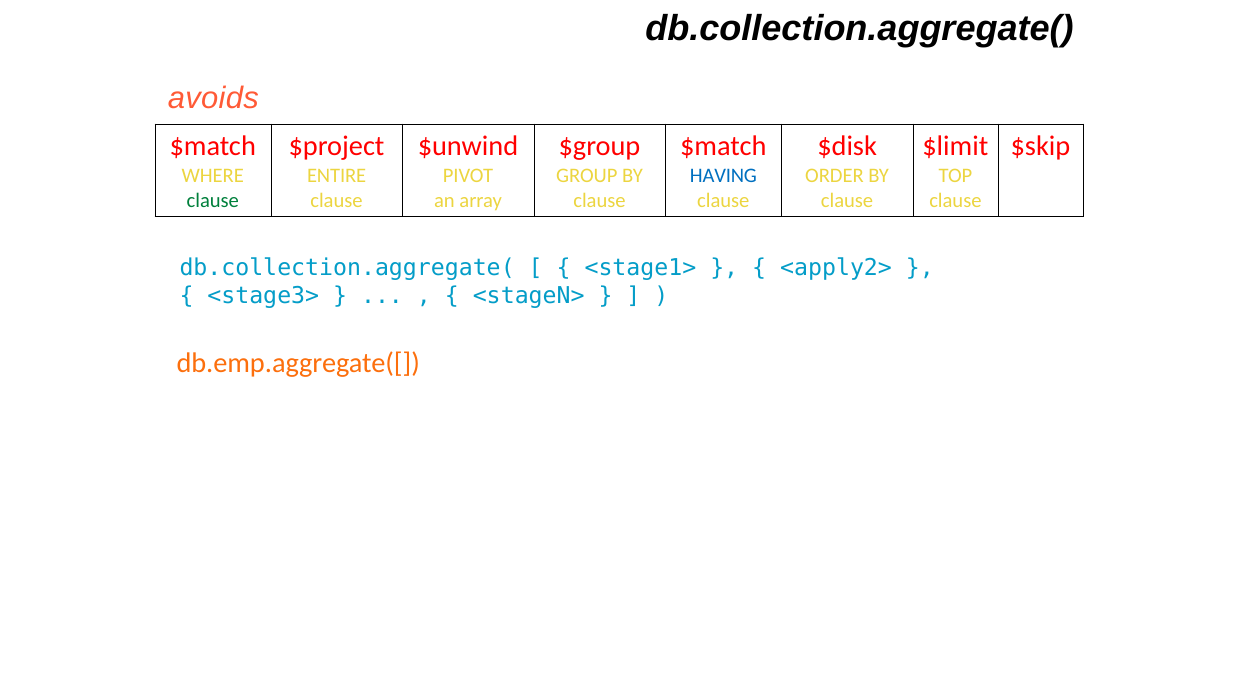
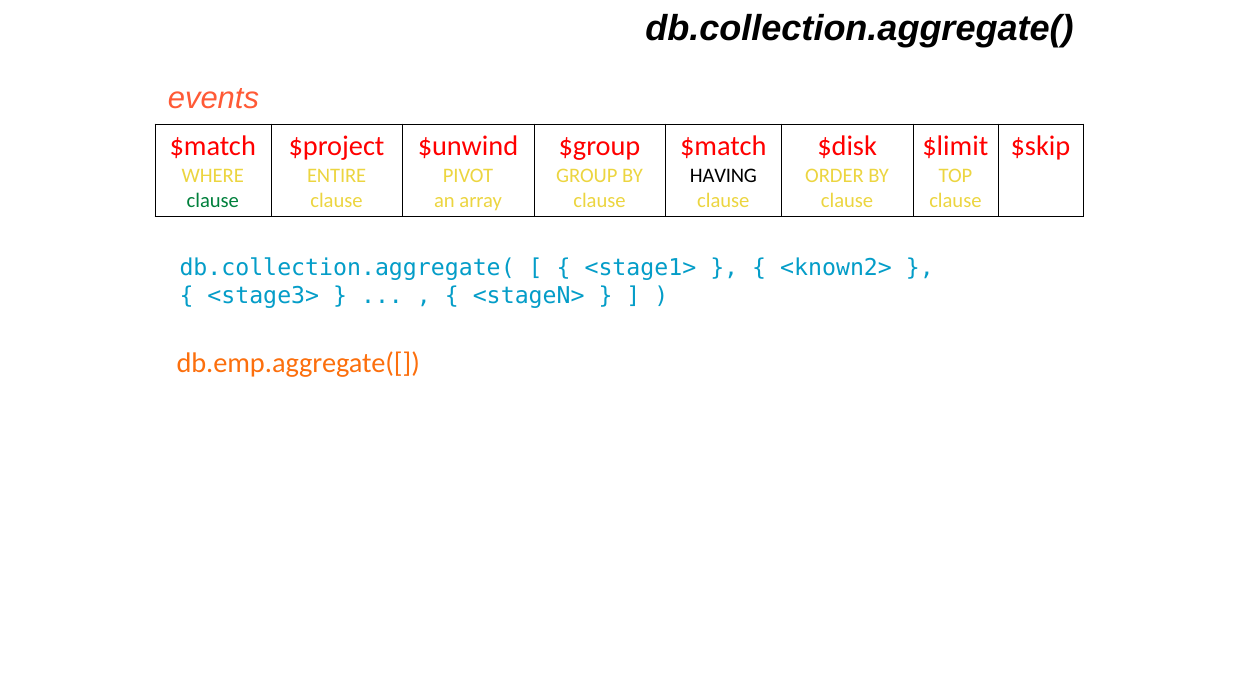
avoids: avoids -> events
HAVING colour: blue -> black
<apply2>: <apply2> -> <known2>
